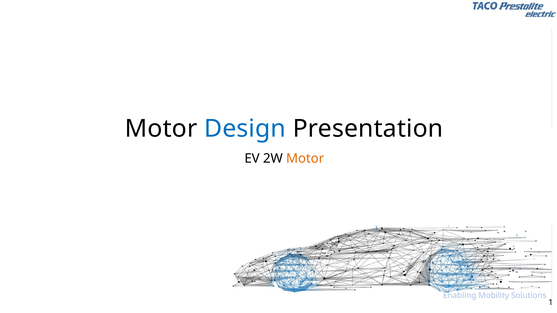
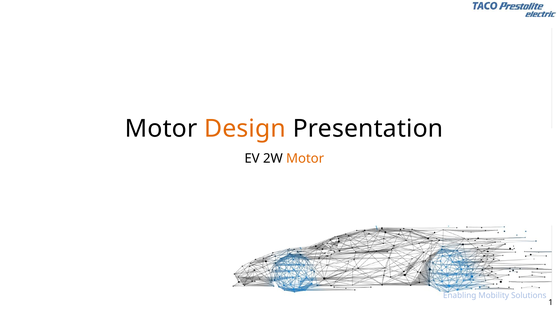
Design colour: blue -> orange
